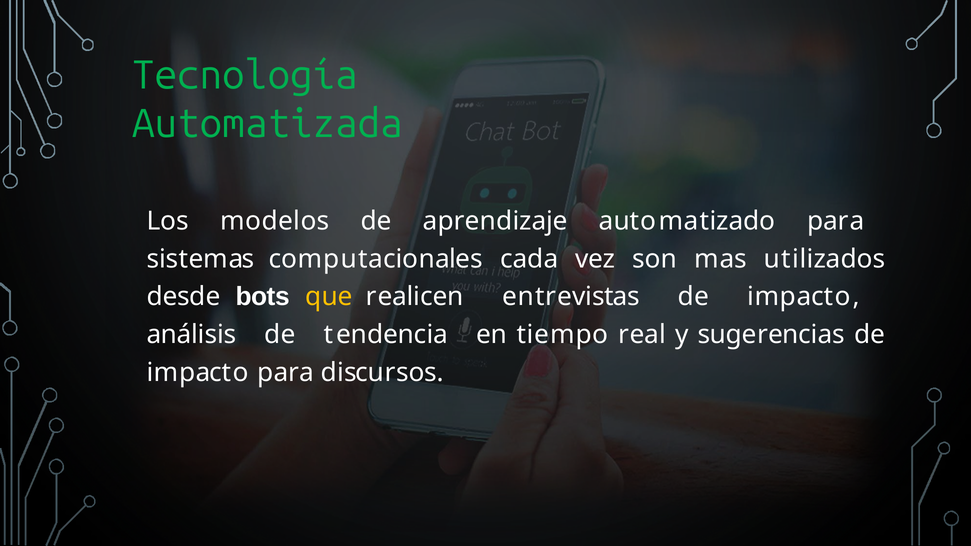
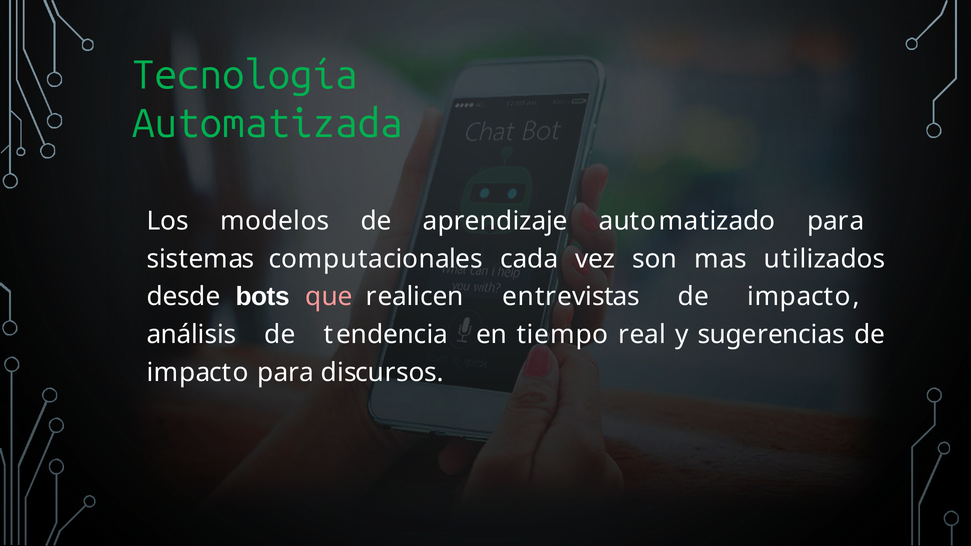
que colour: yellow -> pink
